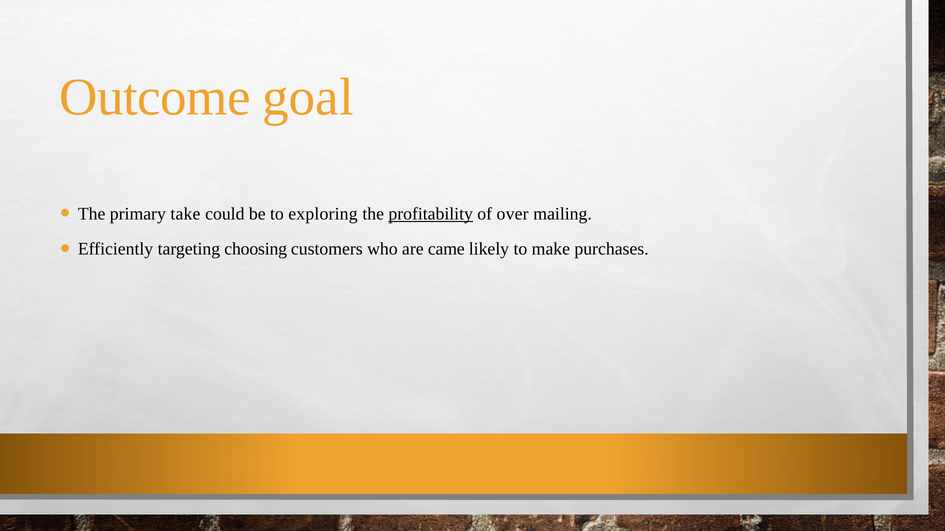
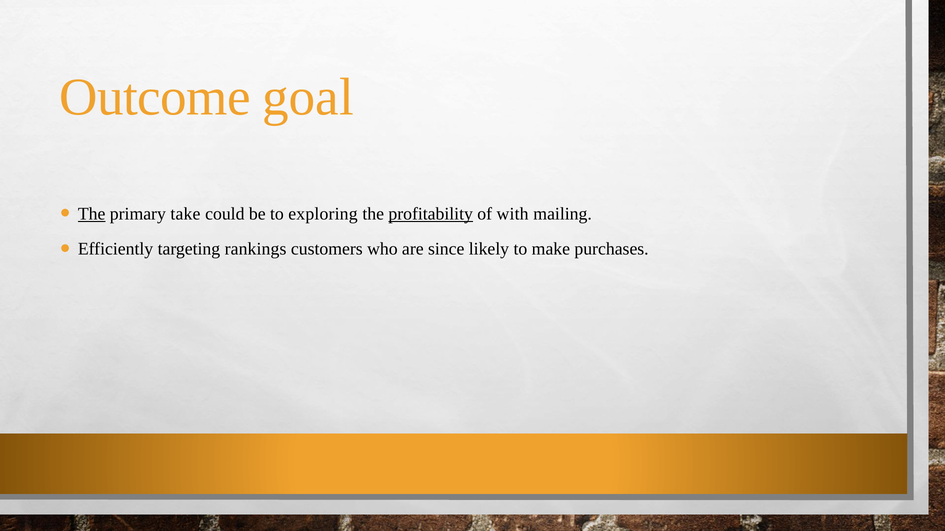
The at (92, 214) underline: none -> present
over: over -> with
choosing: choosing -> rankings
came: came -> since
